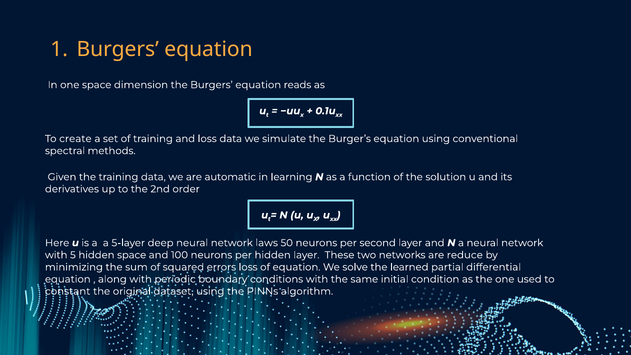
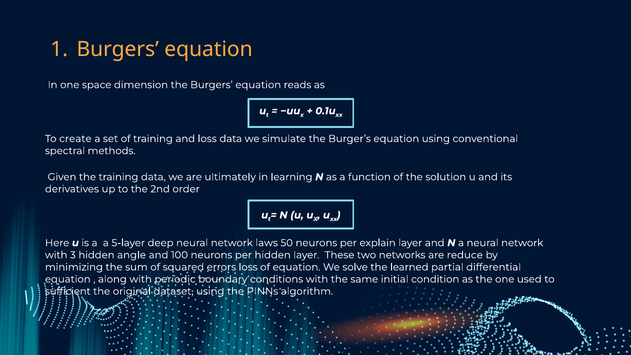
automatic: automatic -> ultimately
second: second -> explain
5: 5 -> 3
hidden space: space -> angle
constant: constant -> sufficient
